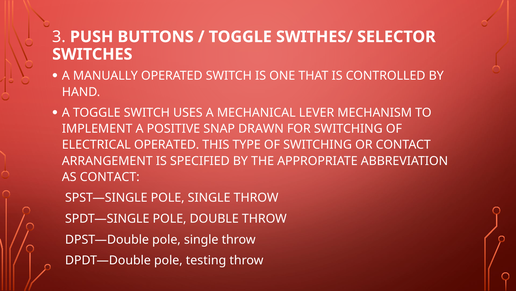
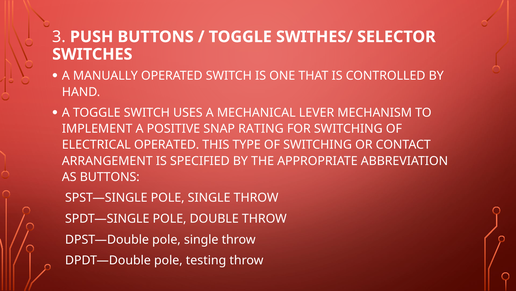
DRAWN: DRAWN -> RATING
AS CONTACT: CONTACT -> BUTTONS
